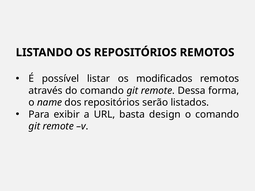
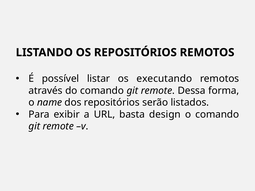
modificados: modificados -> executando
